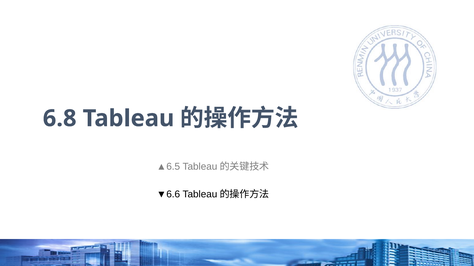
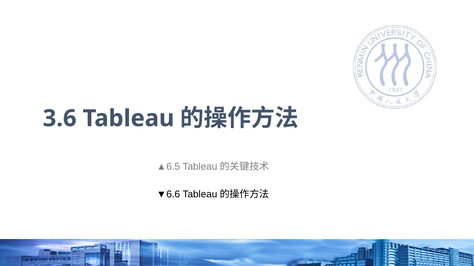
6.8: 6.8 -> 3.6
